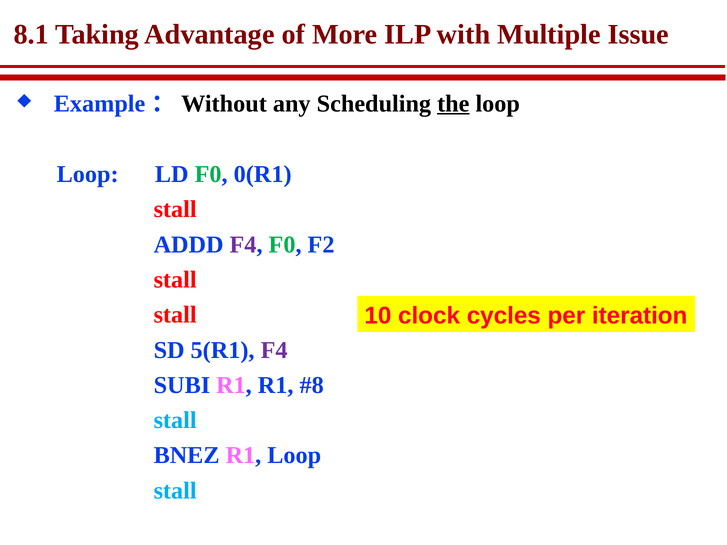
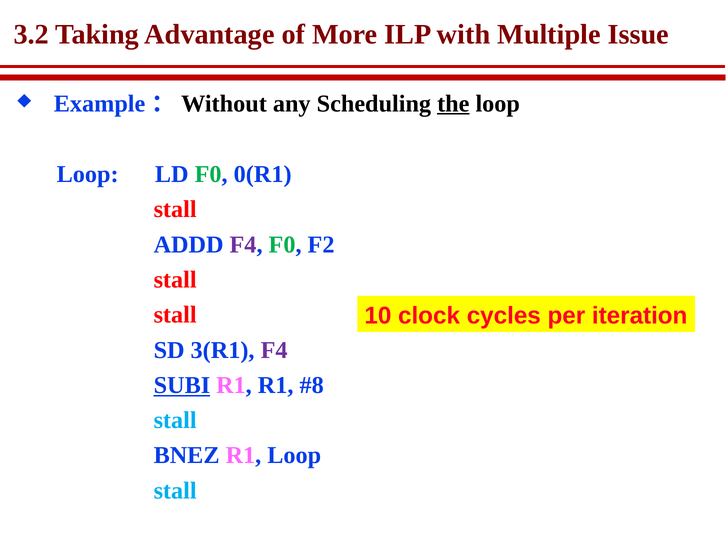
8.1: 8.1 -> 3.2
5(R1: 5(R1 -> 3(R1
SUBI underline: none -> present
